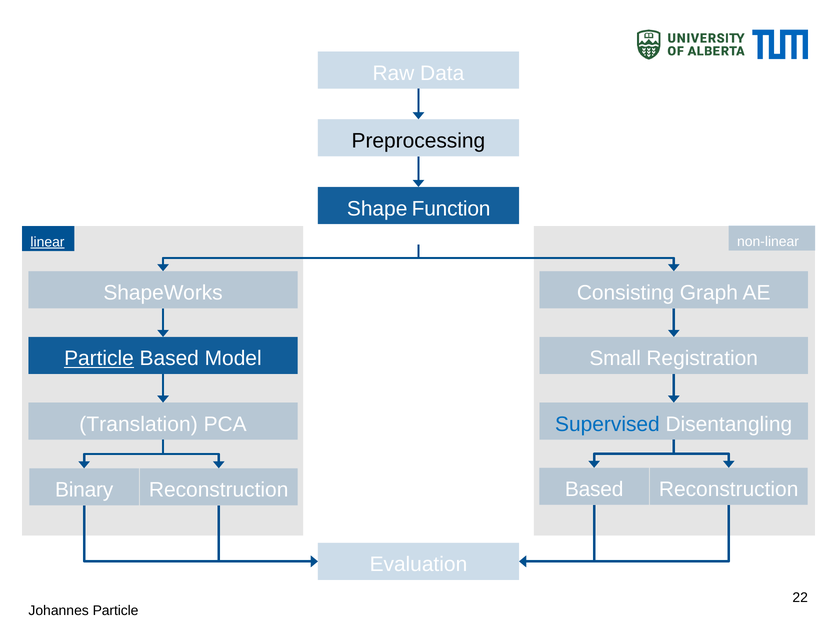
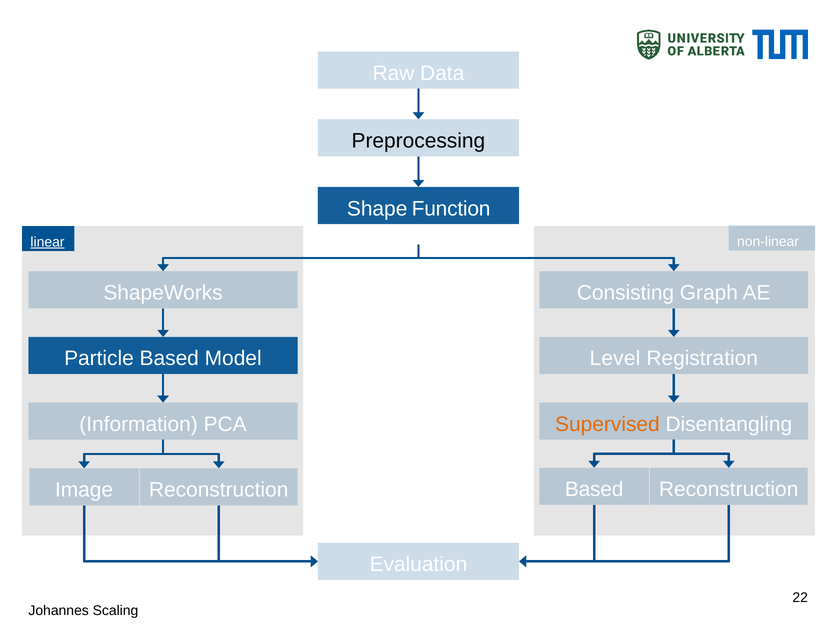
Particle at (99, 358) underline: present -> none
Small: Small -> Level
Translation: Translation -> Information
Supervised colour: blue -> orange
Binary: Binary -> Image
Johannes Particle: Particle -> Scaling
